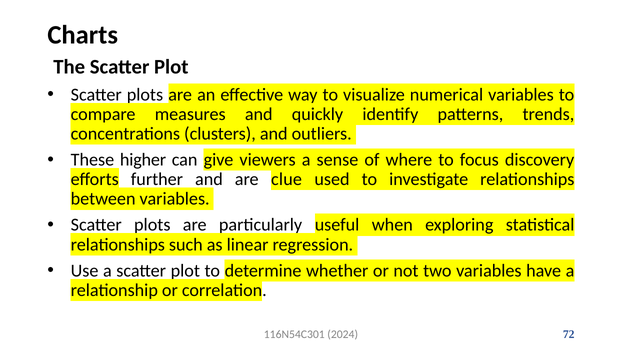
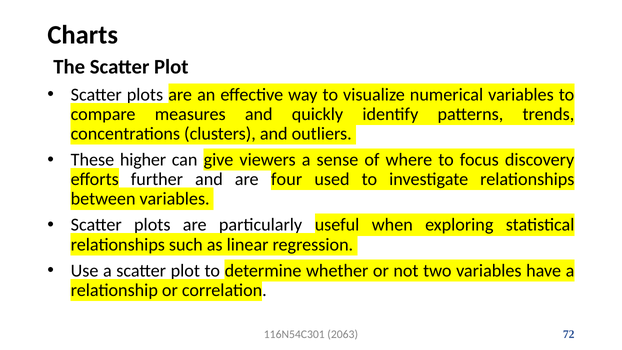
clue: clue -> four
2024: 2024 -> 2063
